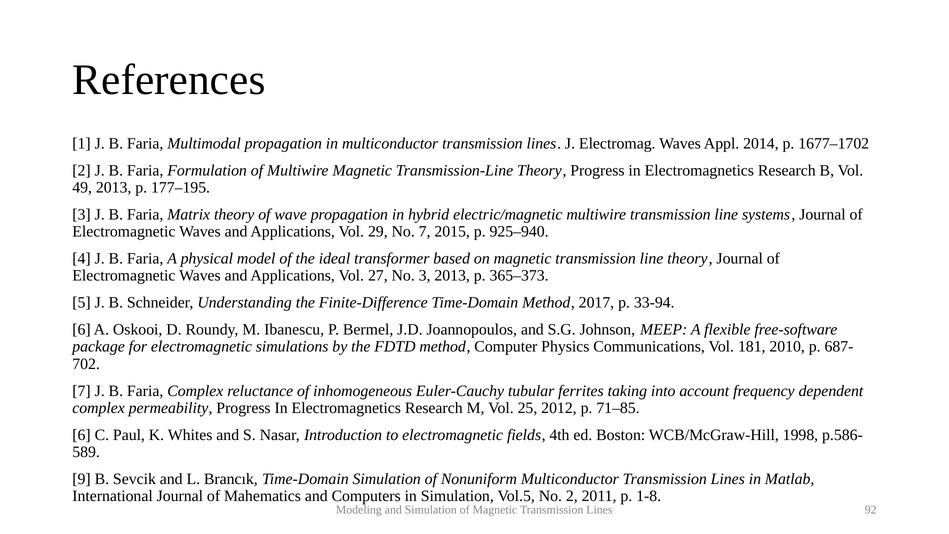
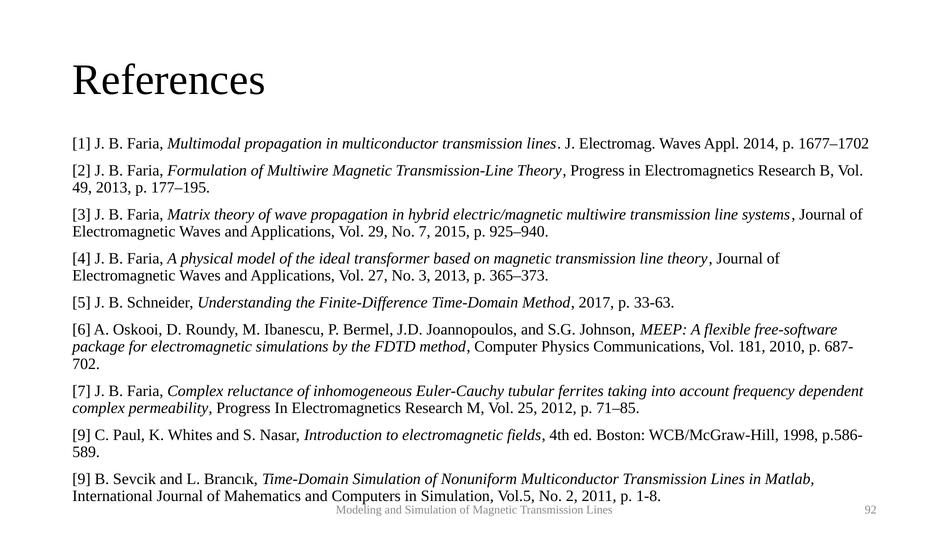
33-94: 33-94 -> 33-63
6 at (82, 435): 6 -> 9
